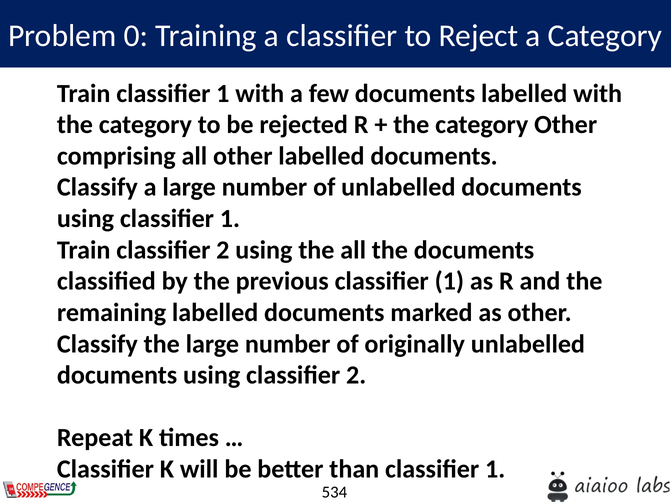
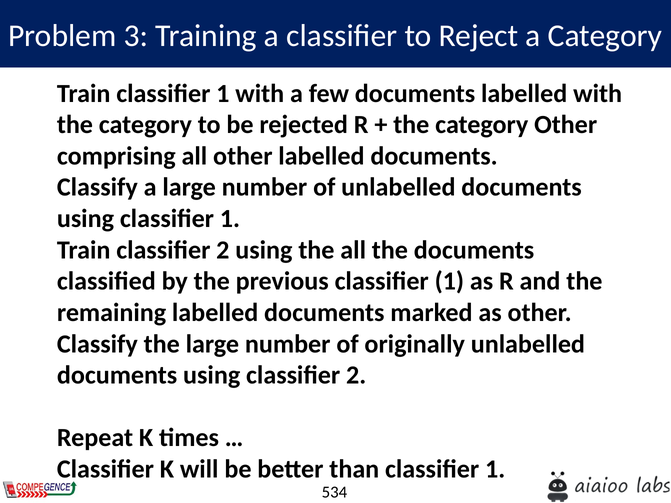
0: 0 -> 3
